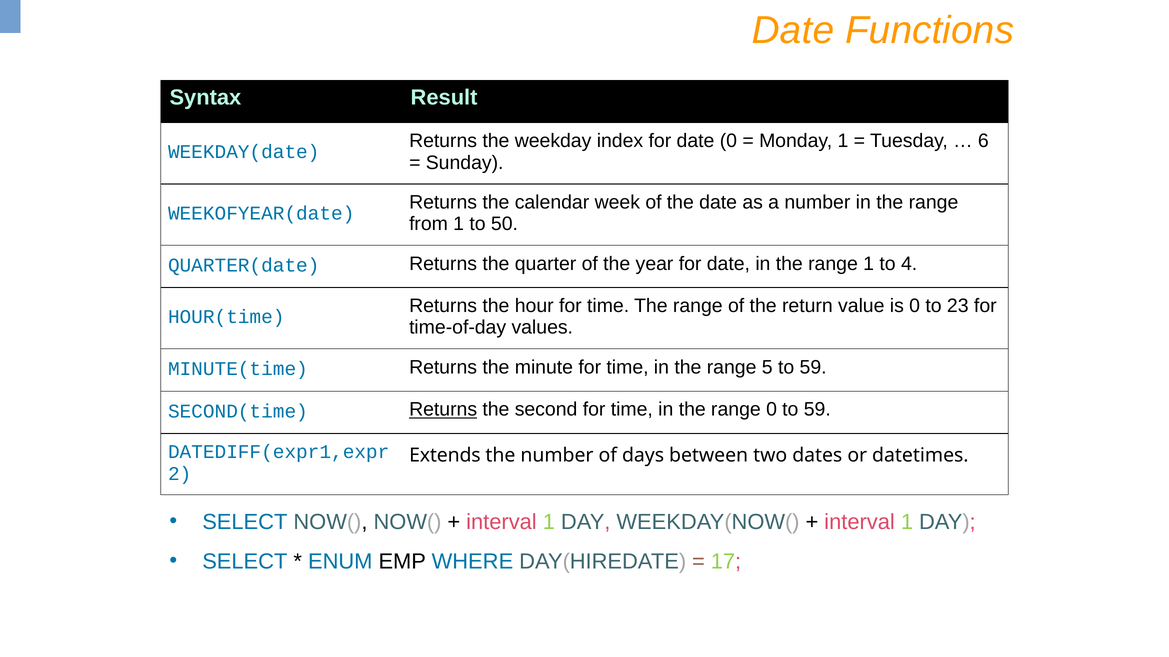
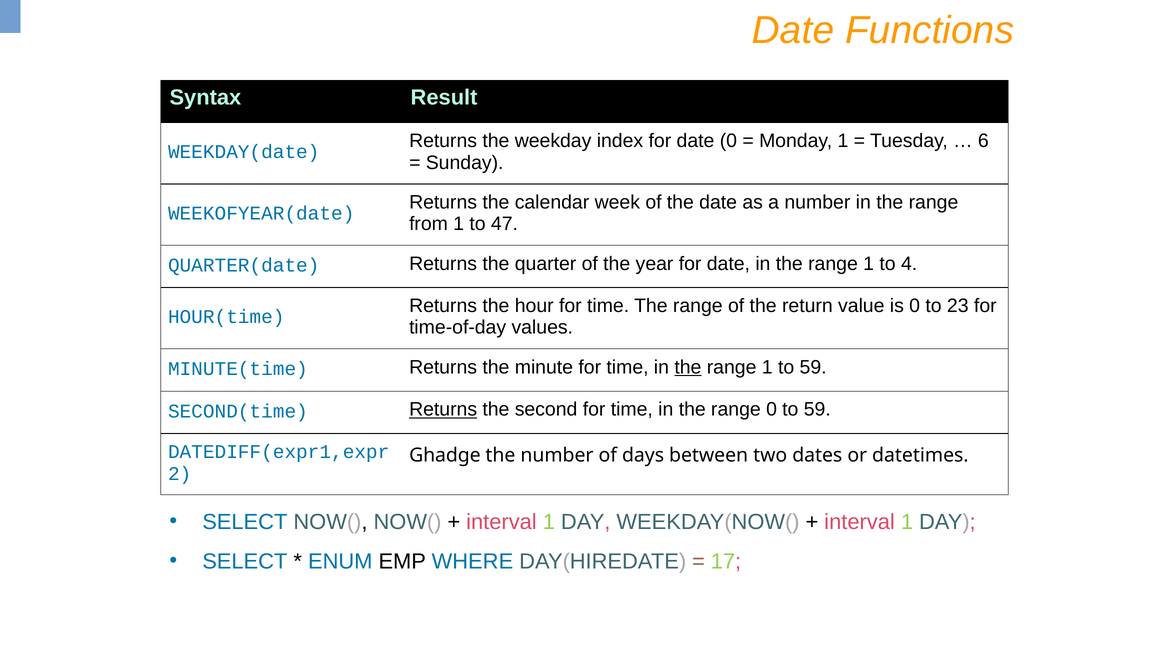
50: 50 -> 47
the at (688, 368) underline: none -> present
5 at (767, 368): 5 -> 1
Extends: Extends -> Ghadge
